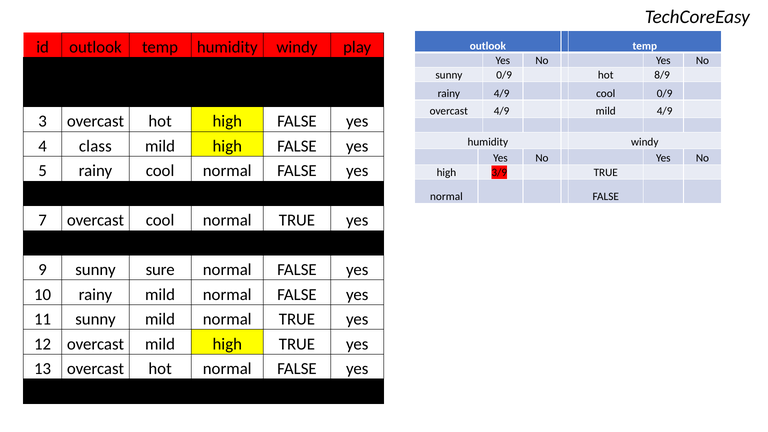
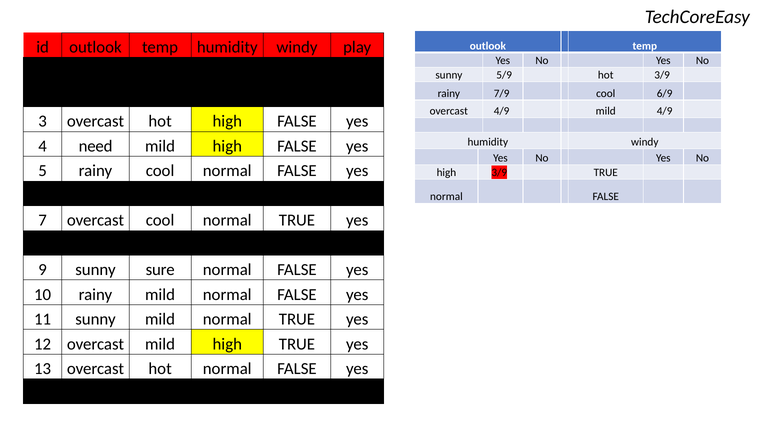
sunny 0/9: 0/9 -> 5/9
hot 8/9: 8/9 -> 3/9
rainy 4/9: 4/9 -> 7/9
cool 0/9: 0/9 -> 6/9
class: class -> need
